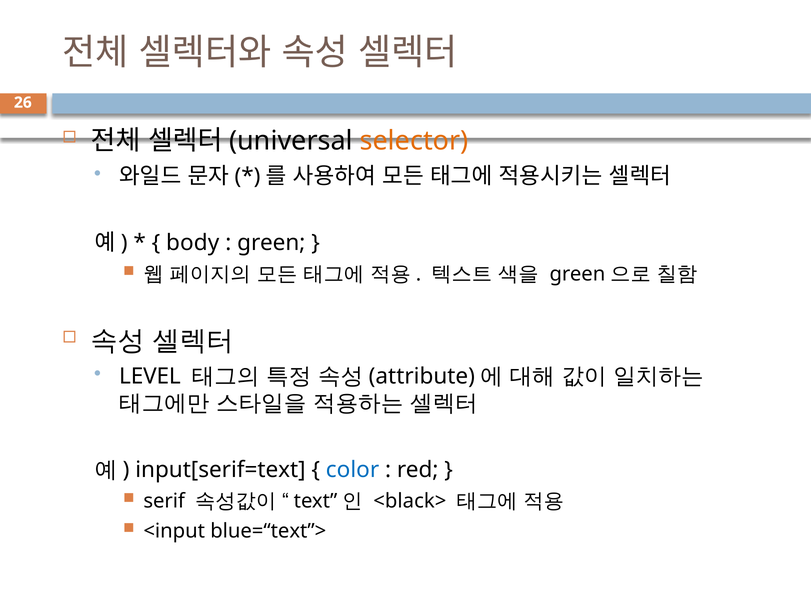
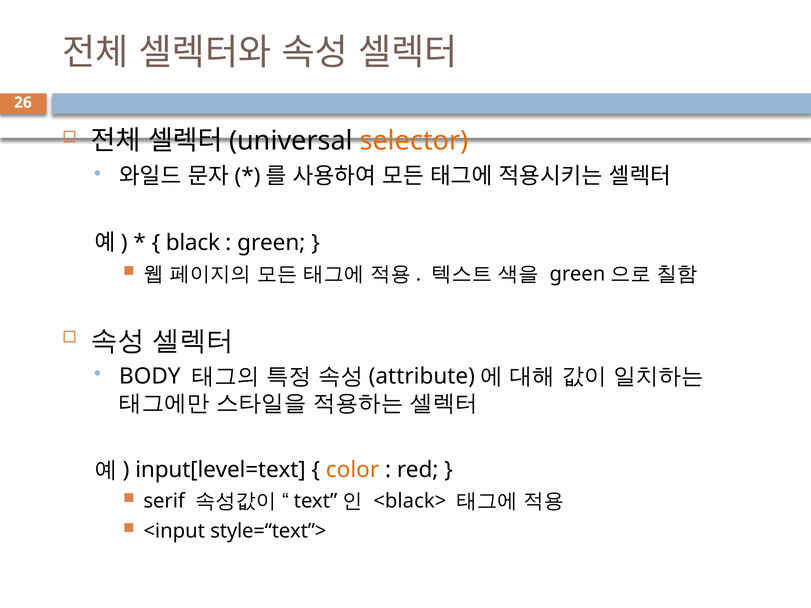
body: body -> black
LEVEL: LEVEL -> BODY
input[serif=text: input[serif=text -> input[level=text
color colour: blue -> orange
blue=“text”>: blue=“text”> -> style=“text”>
